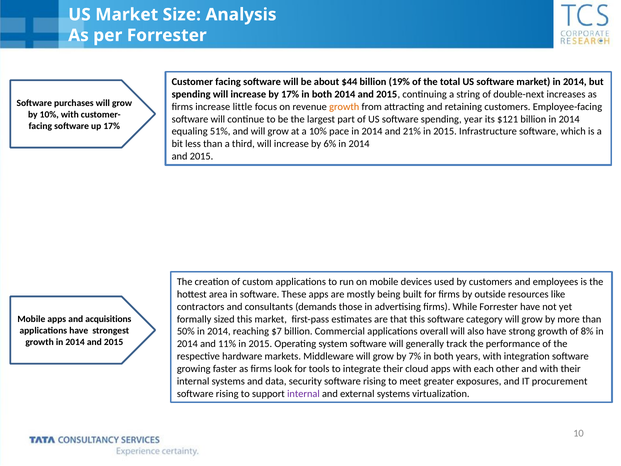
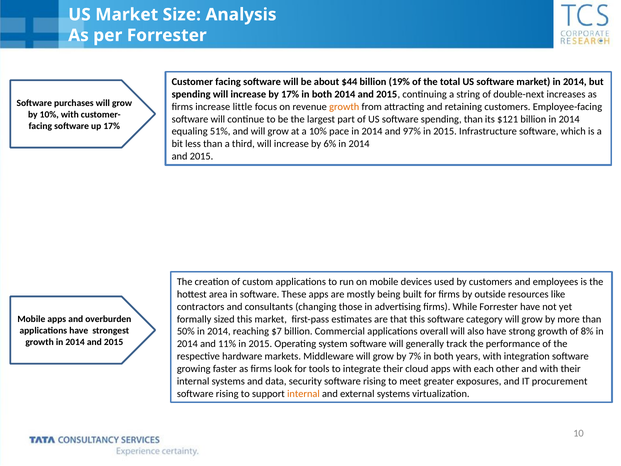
spending year: year -> than
21%: 21% -> 97%
demands: demands -> changing
acquisitions: acquisitions -> overburden
internal at (303, 393) colour: purple -> orange
